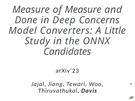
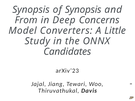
Measure at (31, 10): Measure -> Synopsis
of Measure: Measure -> Synopsis
Done: Done -> From
